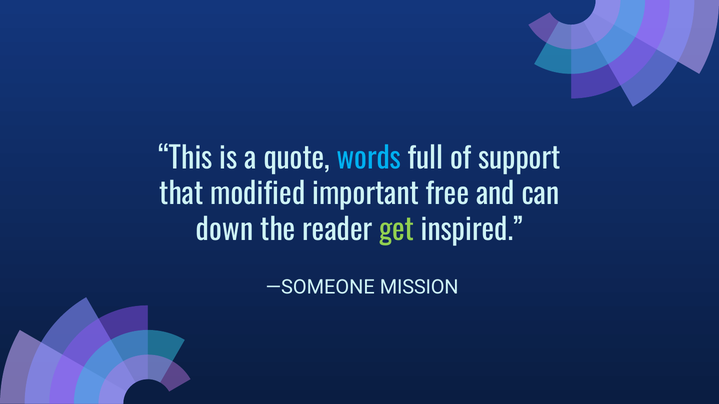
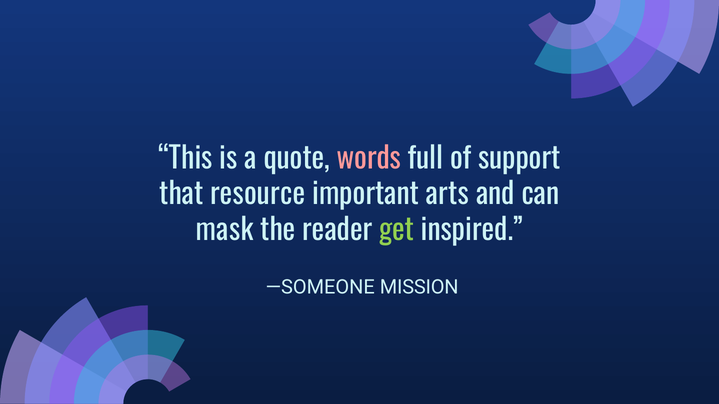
words colour: light blue -> pink
modified: modified -> resource
free: free -> arts
down: down -> mask
